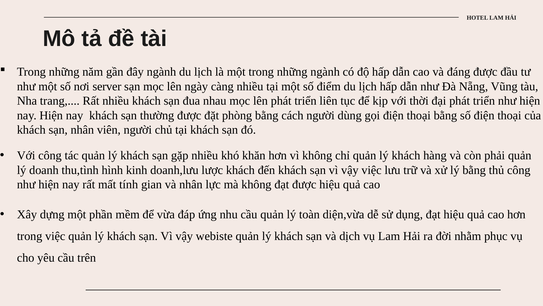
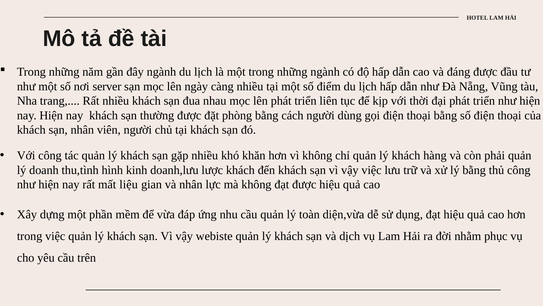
tính: tính -> liệu
